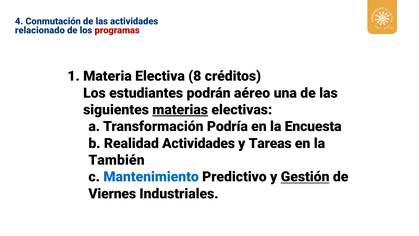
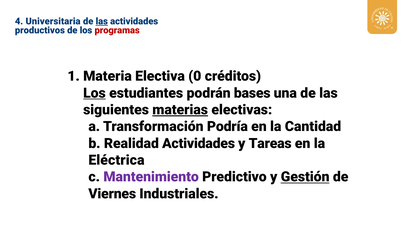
Conmutación: Conmutación -> Universitaria
las at (102, 21) underline: none -> present
relacionado: relacionado -> productivos
8: 8 -> 0
Los at (94, 93) underline: none -> present
aéreo: aéreo -> bases
Encuesta: Encuesta -> Cantidad
También: También -> Eléctrica
Mantenimiento colour: blue -> purple
